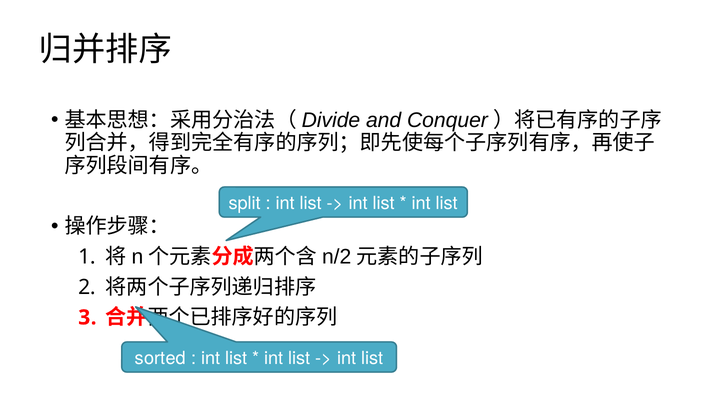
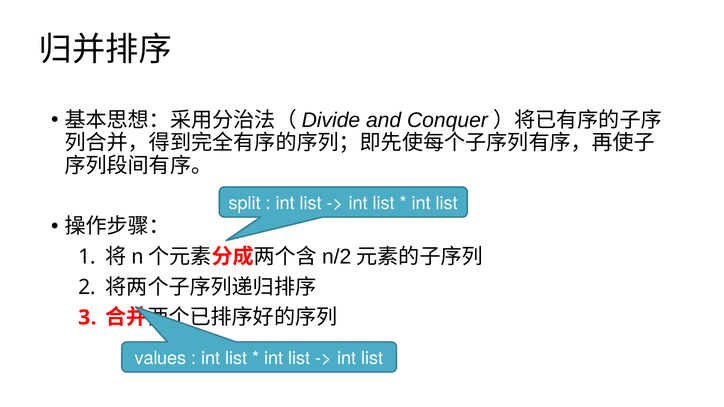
sorted: sorted -> values
